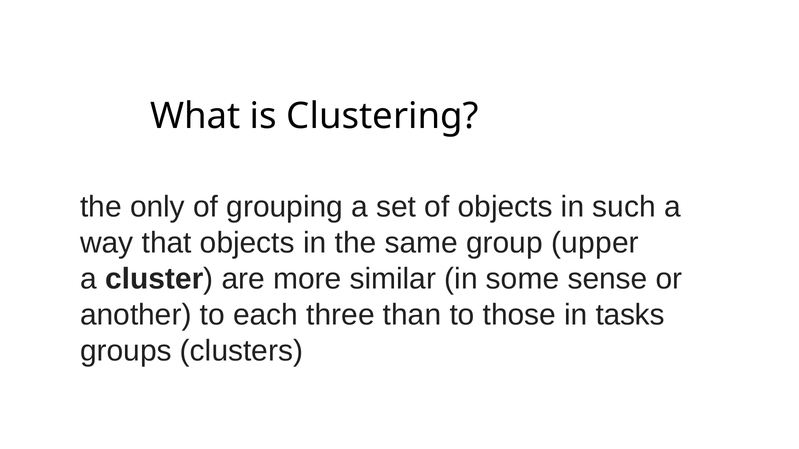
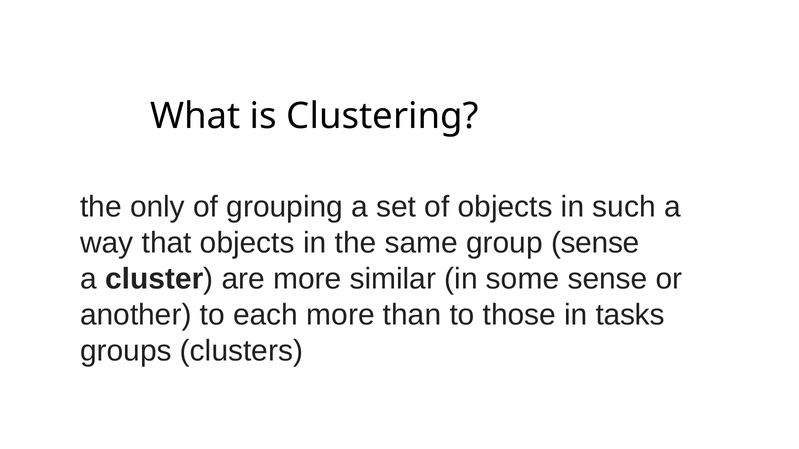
group upper: upper -> sense
each three: three -> more
